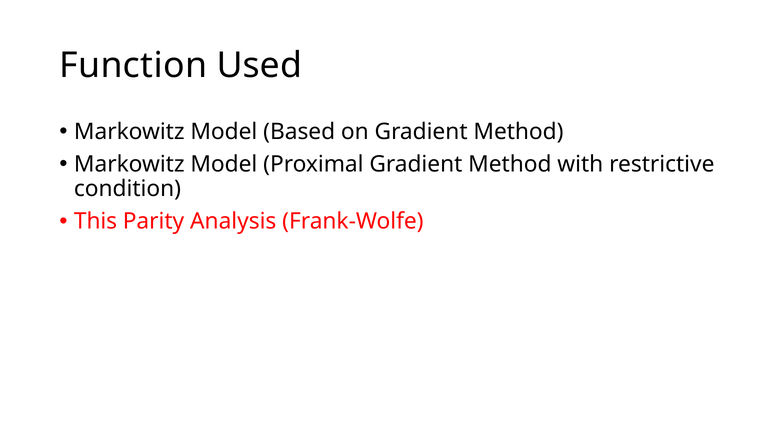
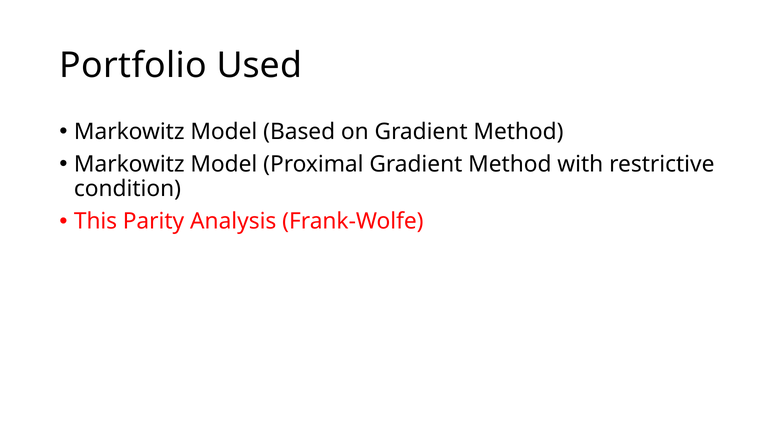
Function: Function -> Portfolio
